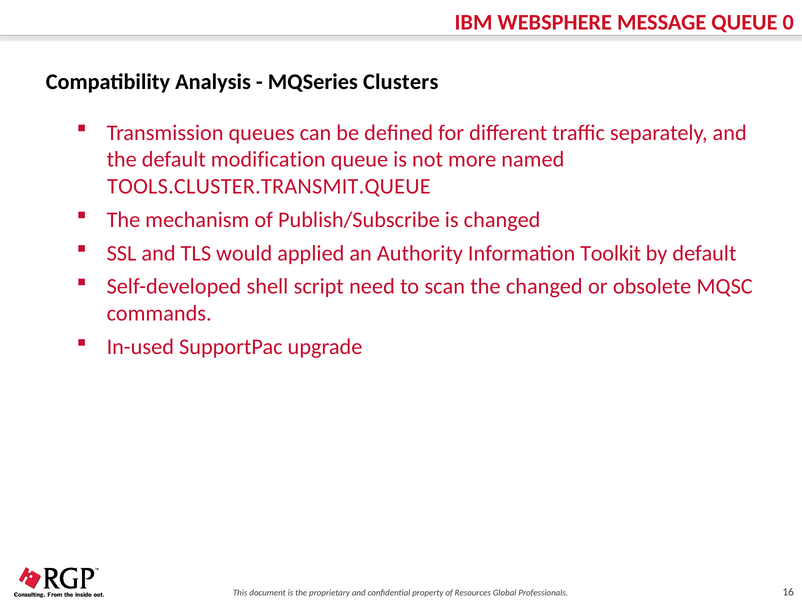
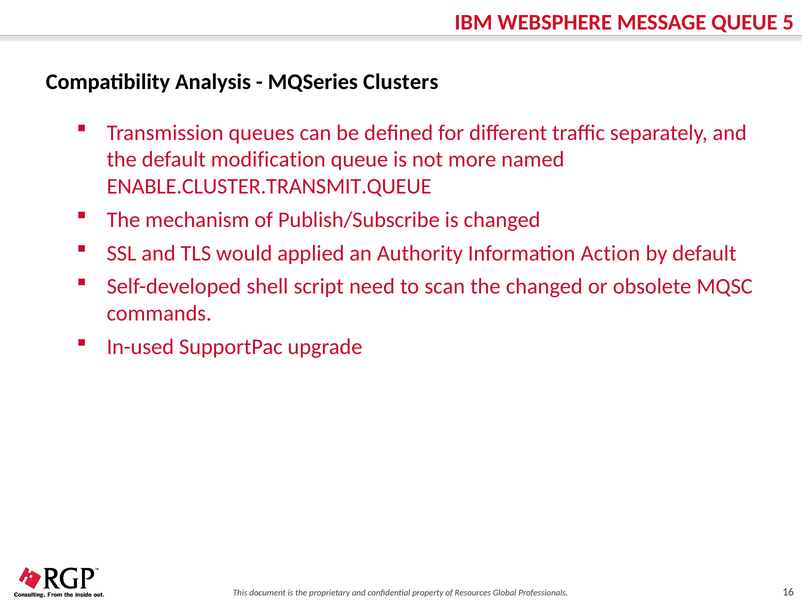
0: 0 -> 5
TOOLS.CLUSTER.TRANSMIT.QUEUE: TOOLS.CLUSTER.TRANSMIT.QUEUE -> ENABLE.CLUSTER.TRANSMIT.QUEUE
Toolkit: Toolkit -> Action
